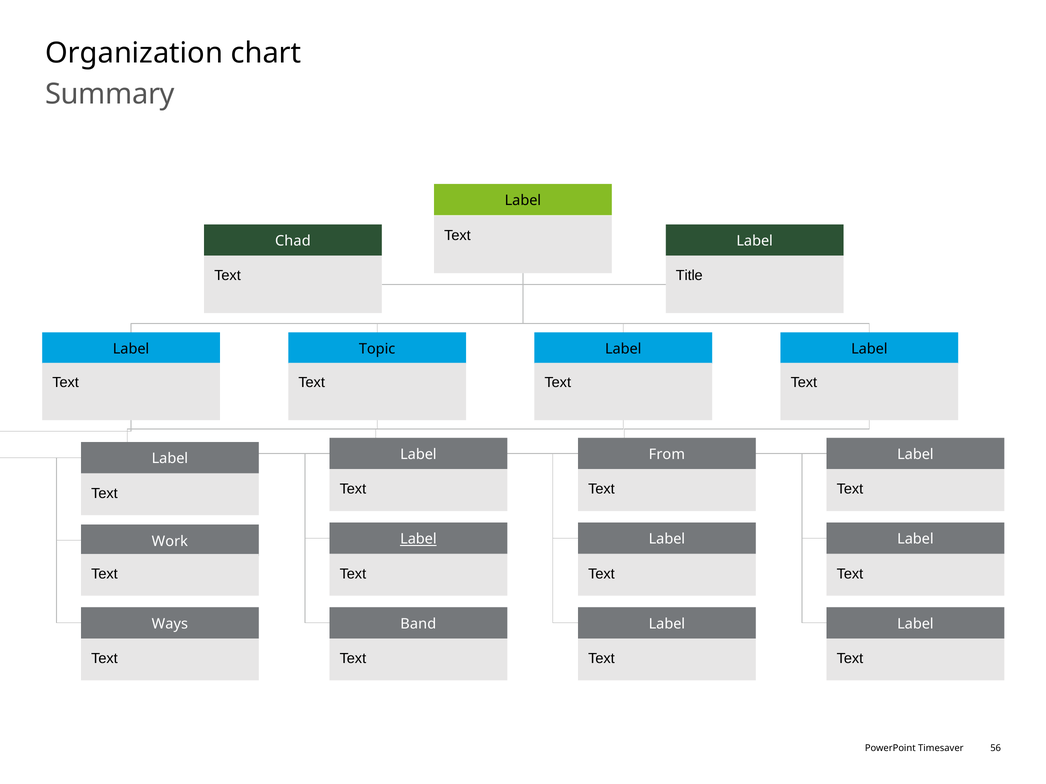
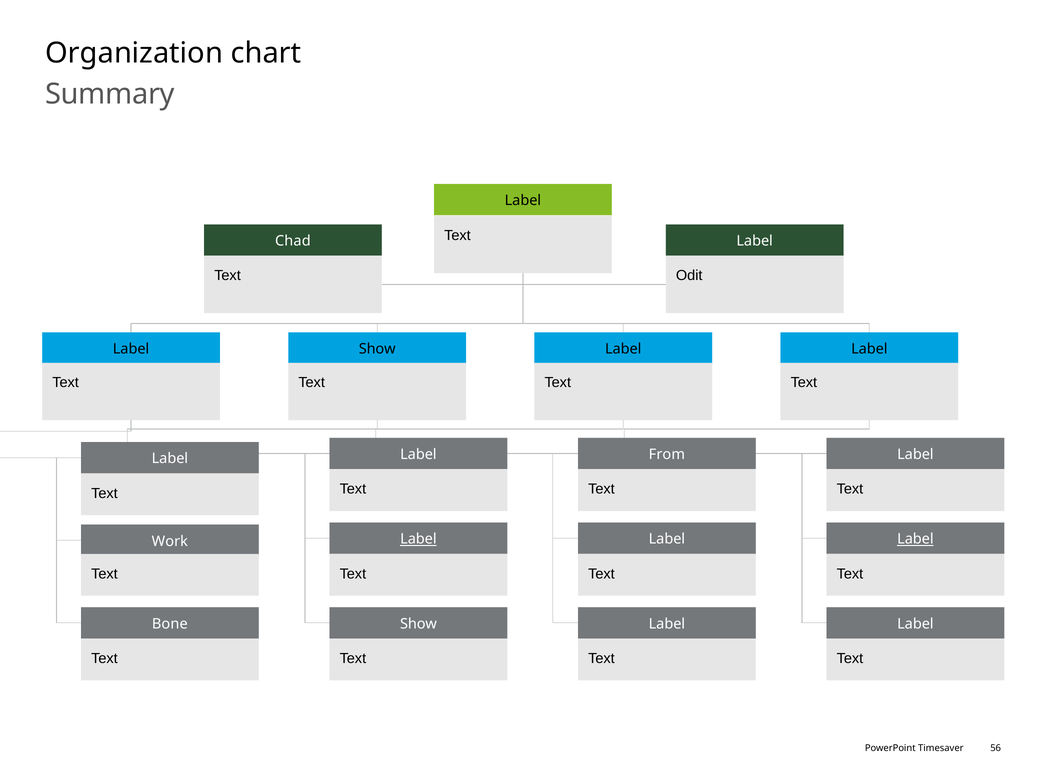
Title: Title -> Odit
Topic at (377, 349): Topic -> Show
Label at (915, 540) underline: none -> present
Ways: Ways -> Bone
Band at (418, 624): Band -> Show
